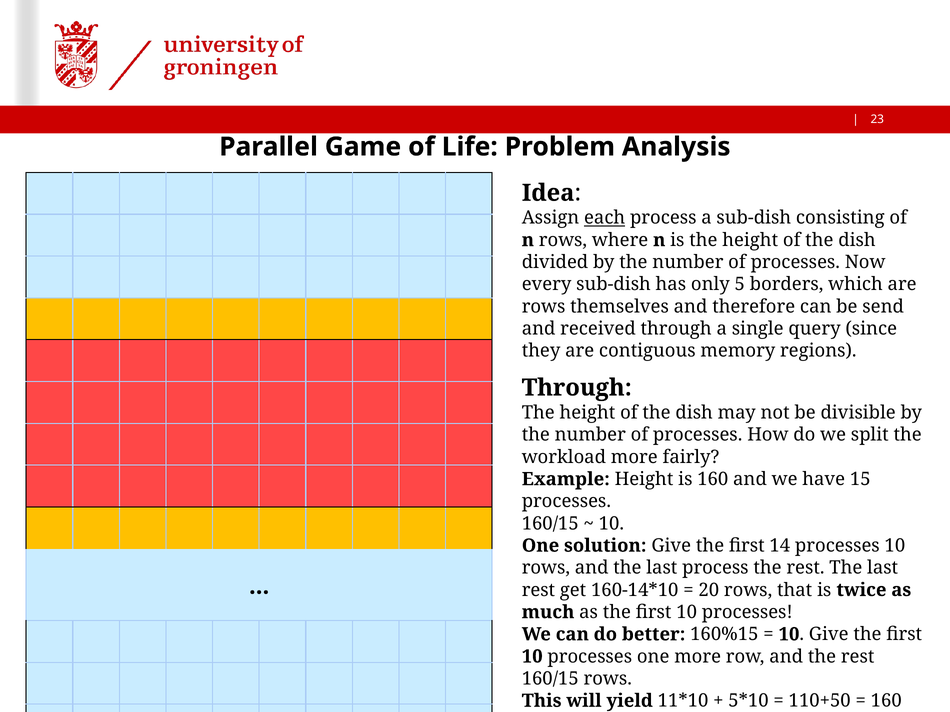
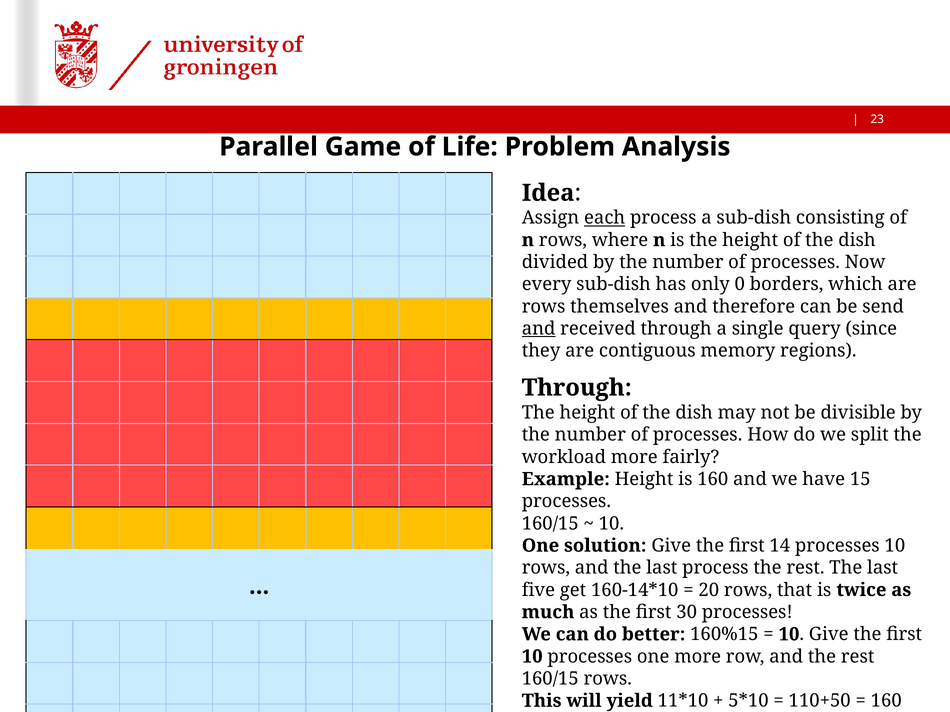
5: 5 -> 0
and at (539, 329) underline: none -> present
rest at (538, 590): rest -> five
as the first 10: 10 -> 30
